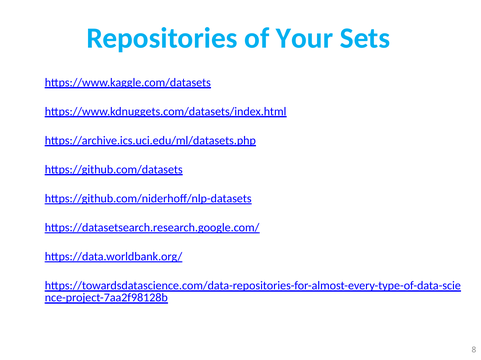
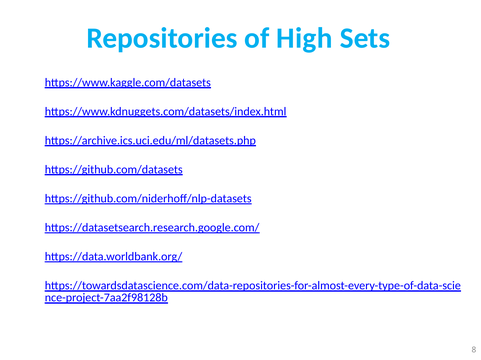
Your: Your -> High
